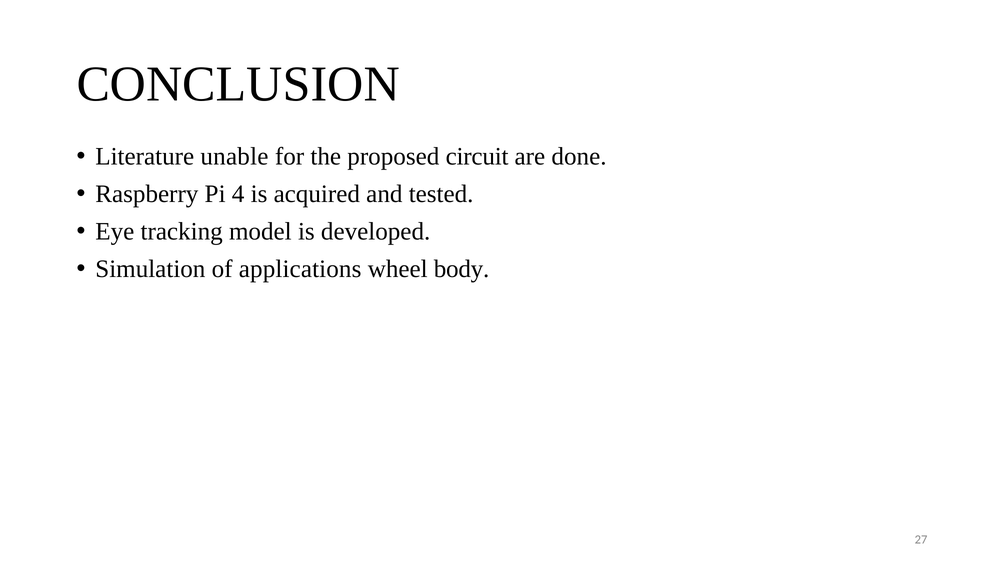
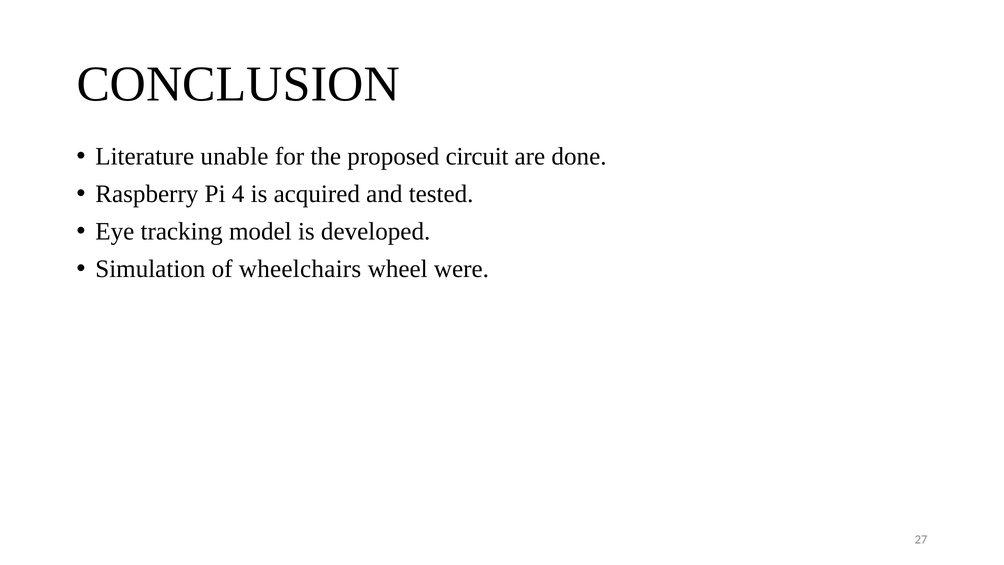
applications: applications -> wheelchairs
body: body -> were
